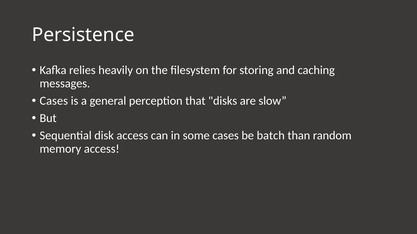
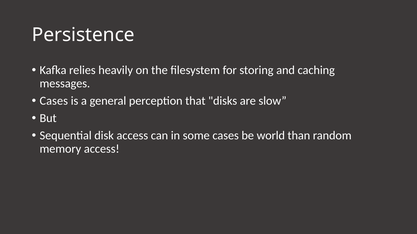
batch: batch -> world
